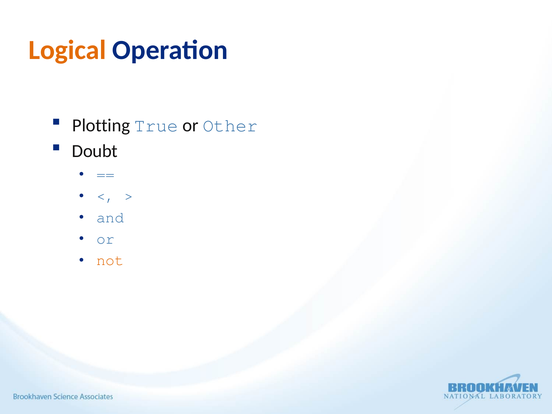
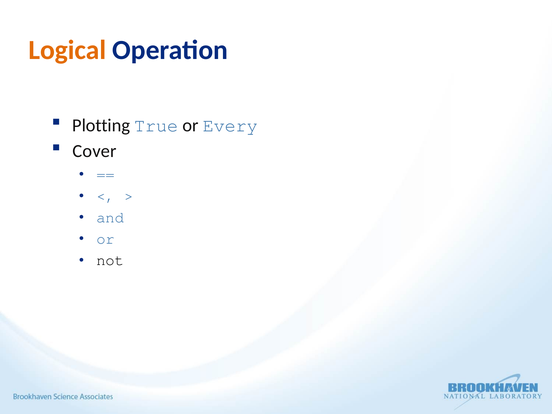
Other: Other -> Every
Doubt: Doubt -> Cover
not colour: orange -> black
